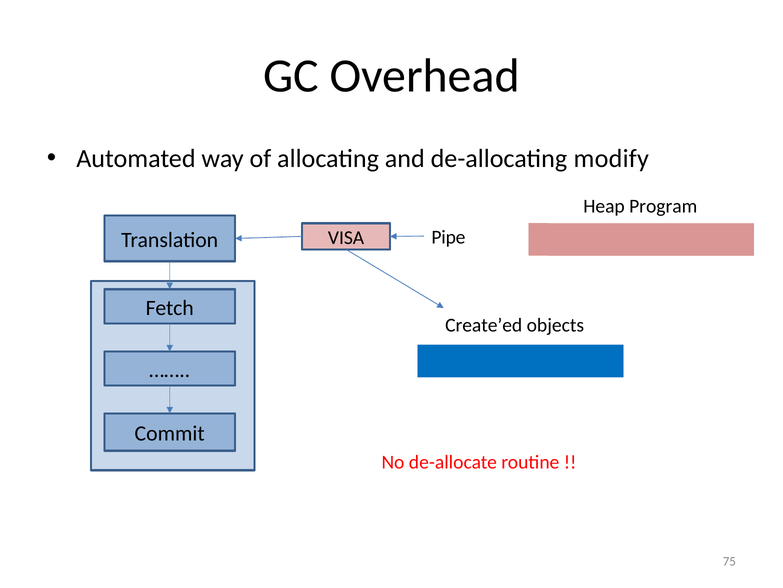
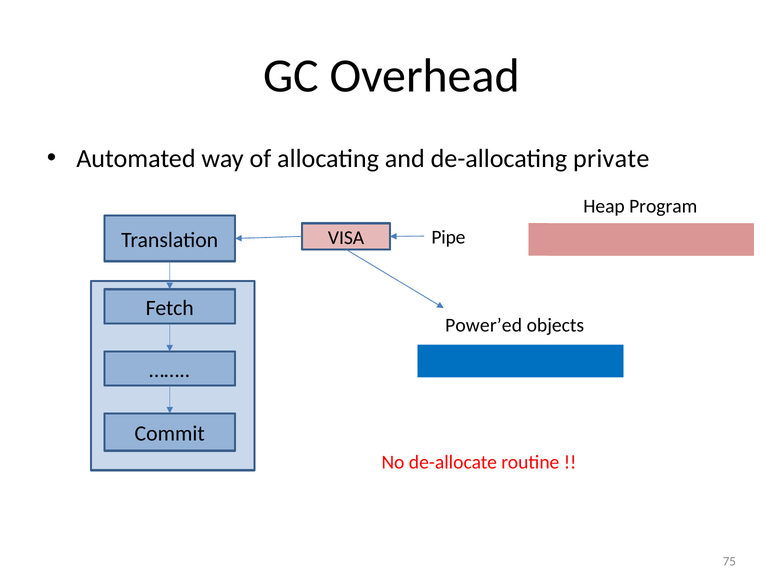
modify: modify -> private
Create’ed: Create’ed -> Power’ed
